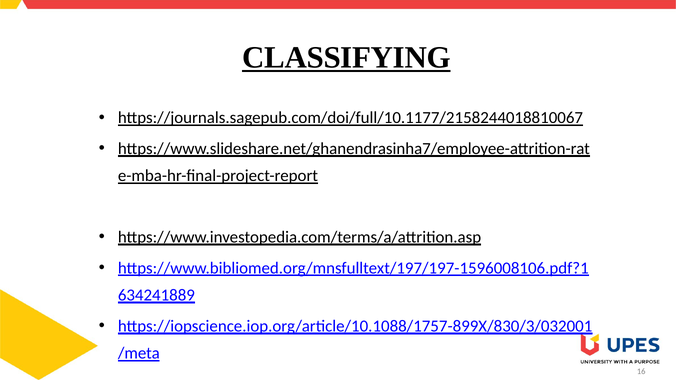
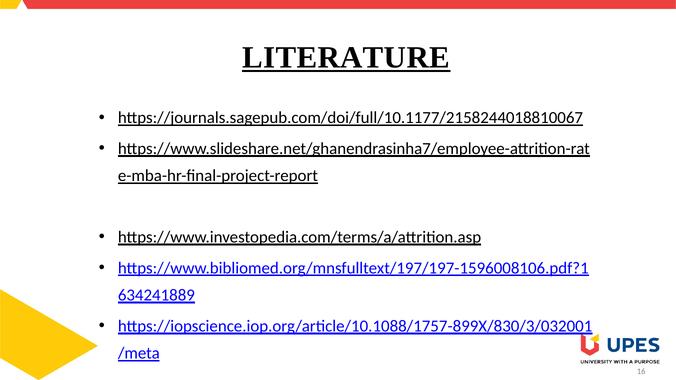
CLASSIFYING: CLASSIFYING -> LITERATURE
